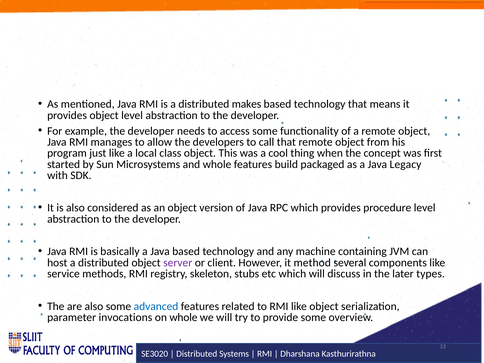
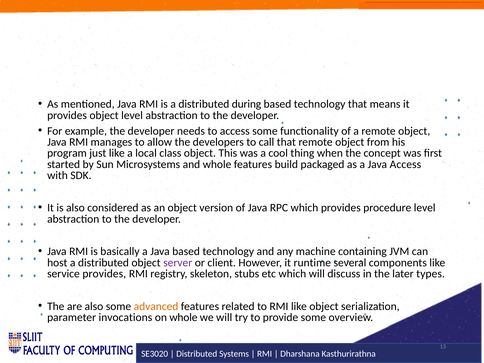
makes: makes -> during
Java Legacy: Legacy -> Access
method: method -> runtime
service methods: methods -> provides
advanced colour: blue -> orange
